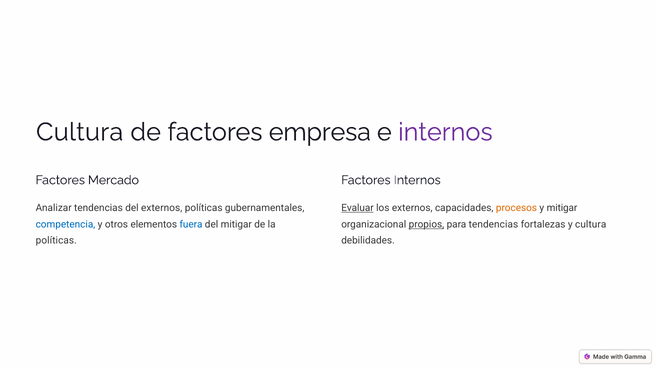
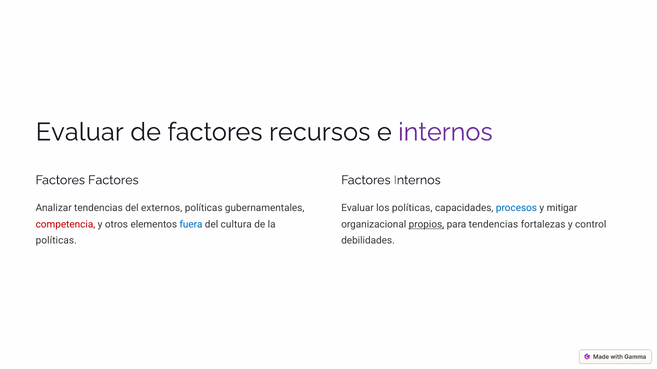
Cultura at (80, 132): Cultura -> Evaluar
empresa: empresa -> recursos
Factores Mercado: Mercado -> Factores
Evaluar at (357, 208) underline: present -> none
los externos: externos -> políticas
procesos colour: orange -> blue
competencia colour: blue -> red
del mitigar: mitigar -> cultura
y cultura: cultura -> control
